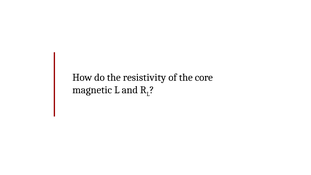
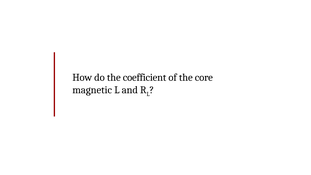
resistivity: resistivity -> coefficient
